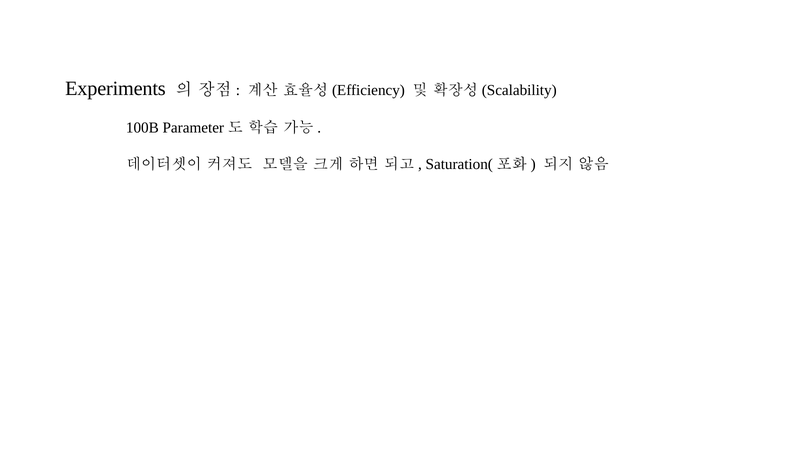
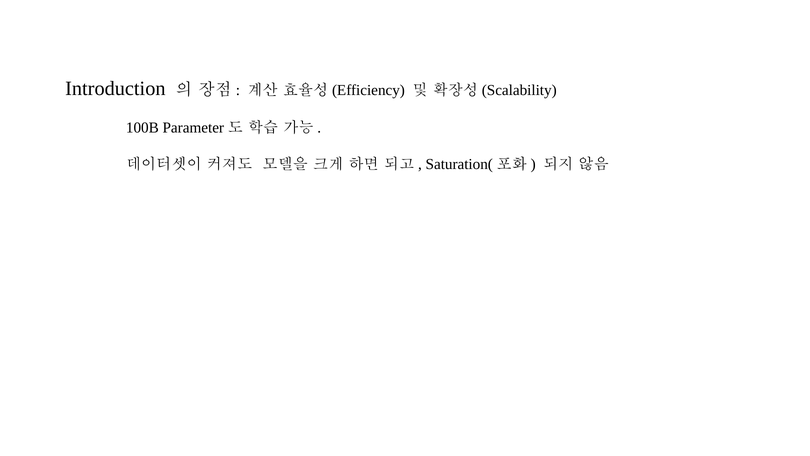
Experiments: Experiments -> Introduction
